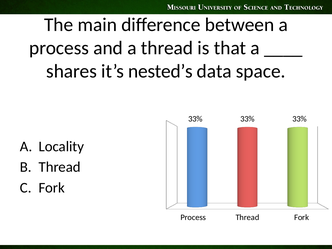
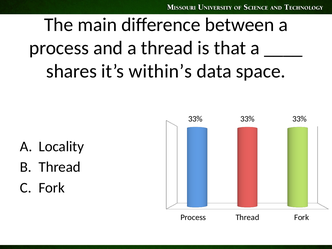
nested’s: nested’s -> within’s
